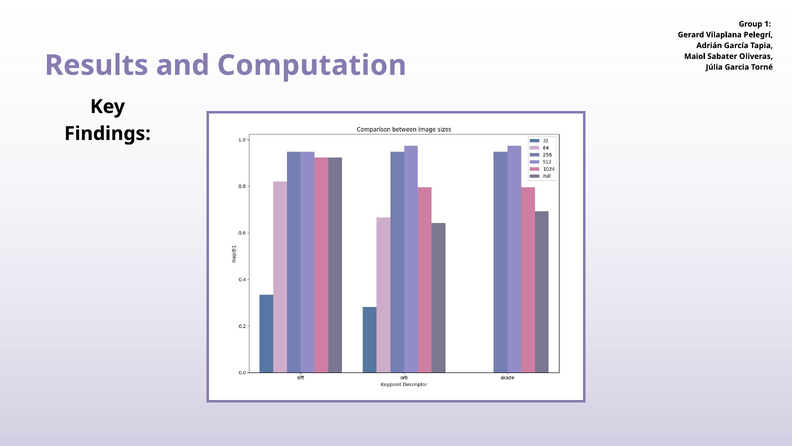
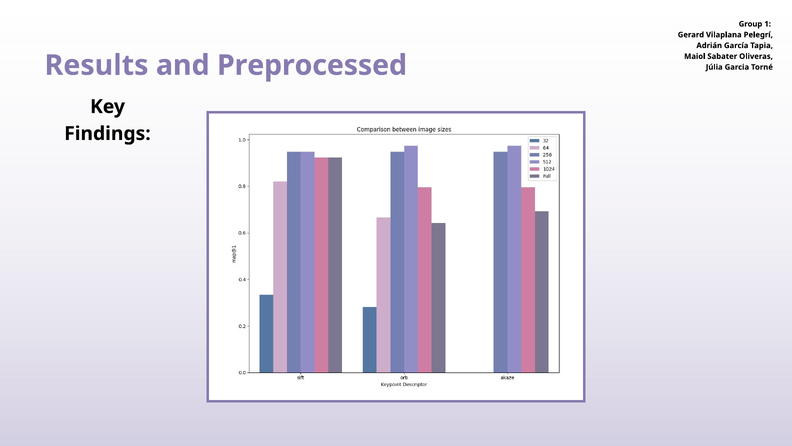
Computation: Computation -> Preprocessed
